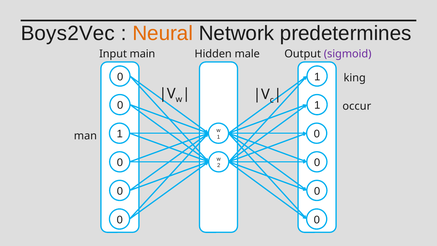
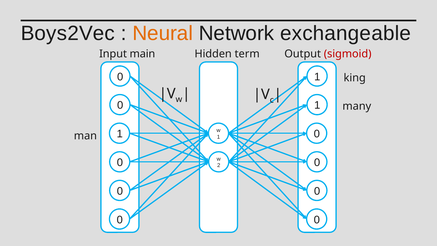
predetermines: predetermines -> exchangeable
male: male -> term
sigmoid colour: purple -> red
occur: occur -> many
